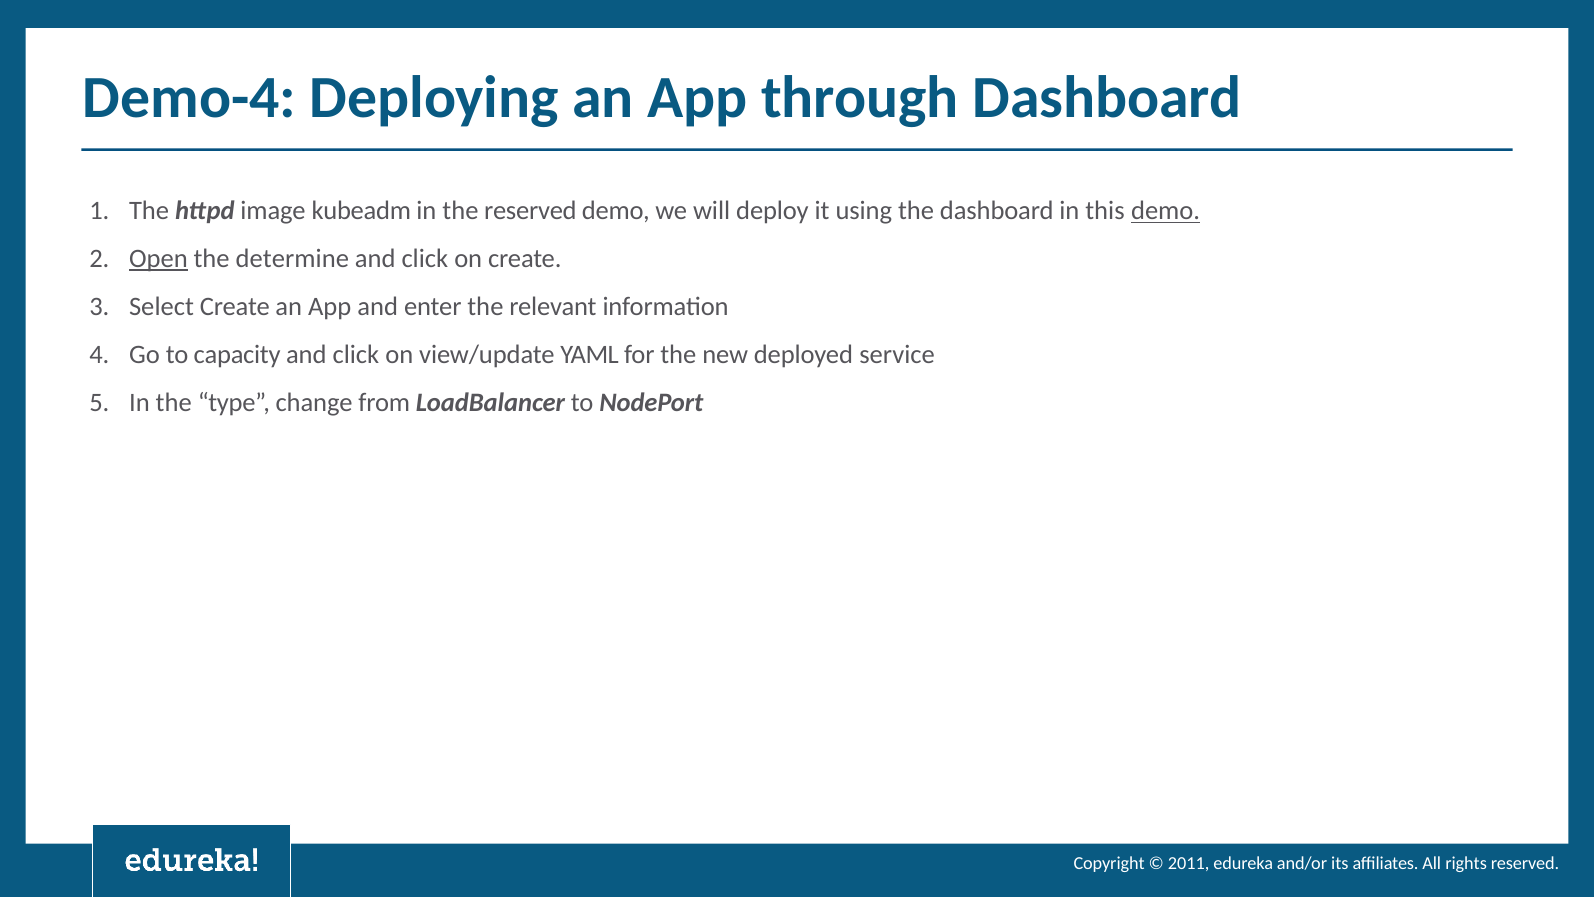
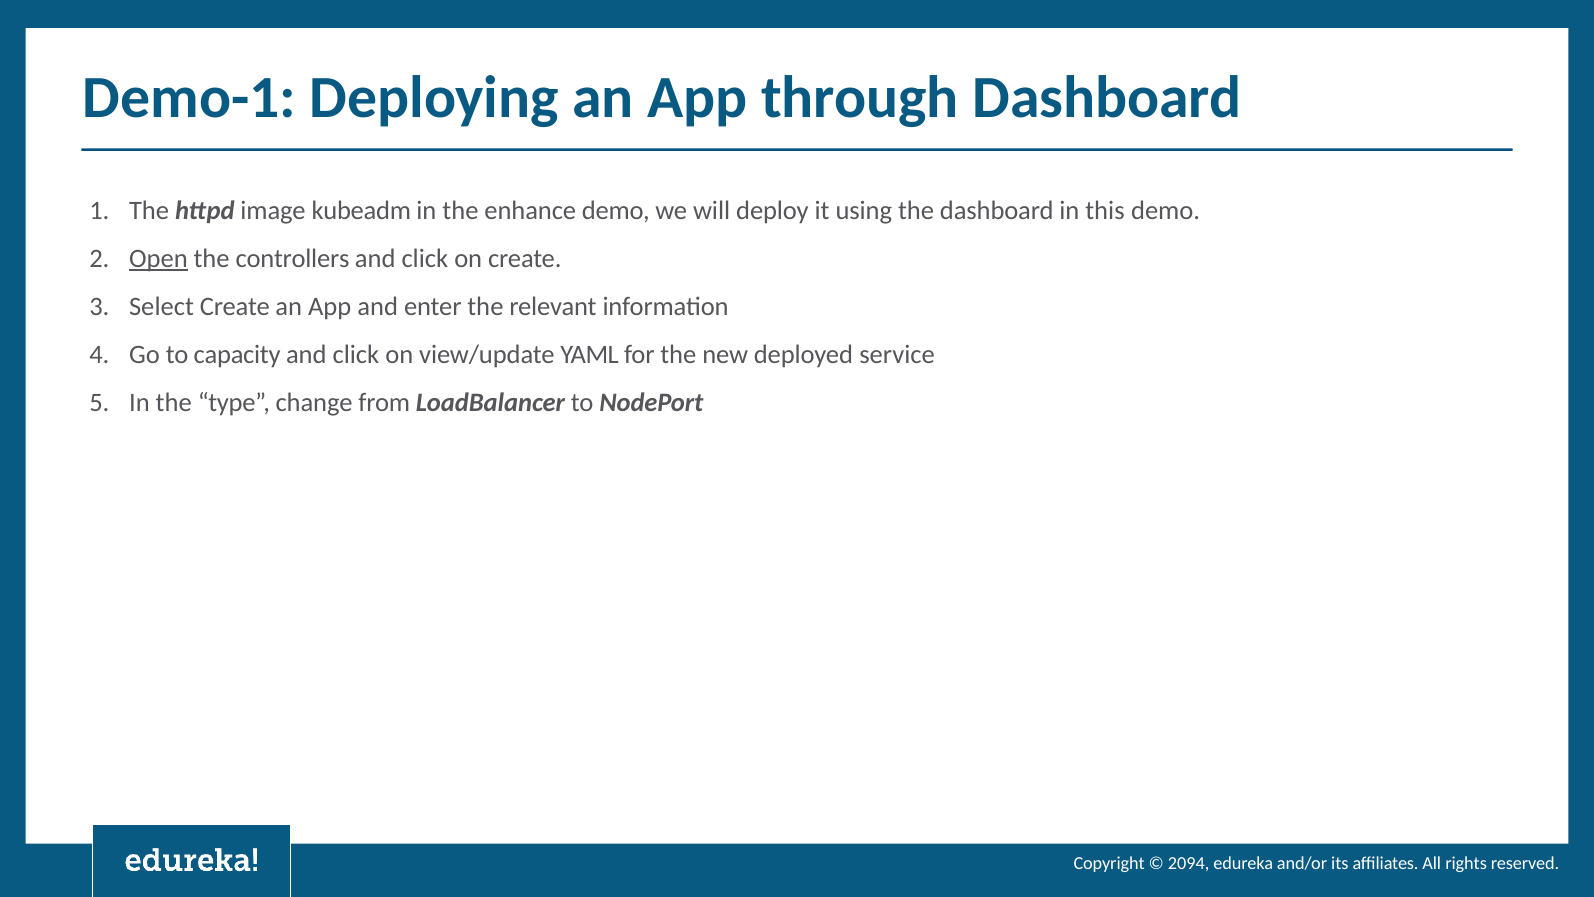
Demo-4: Demo-4 -> Demo-1
the reserved: reserved -> enhance
demo at (1166, 211) underline: present -> none
determine: determine -> controllers
2011: 2011 -> 2094
